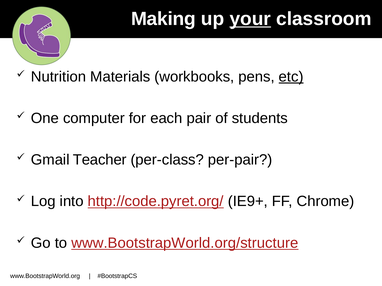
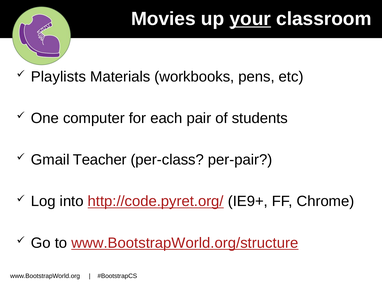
Making: Making -> Movies
Nutrition: Nutrition -> Playlists
etc underline: present -> none
